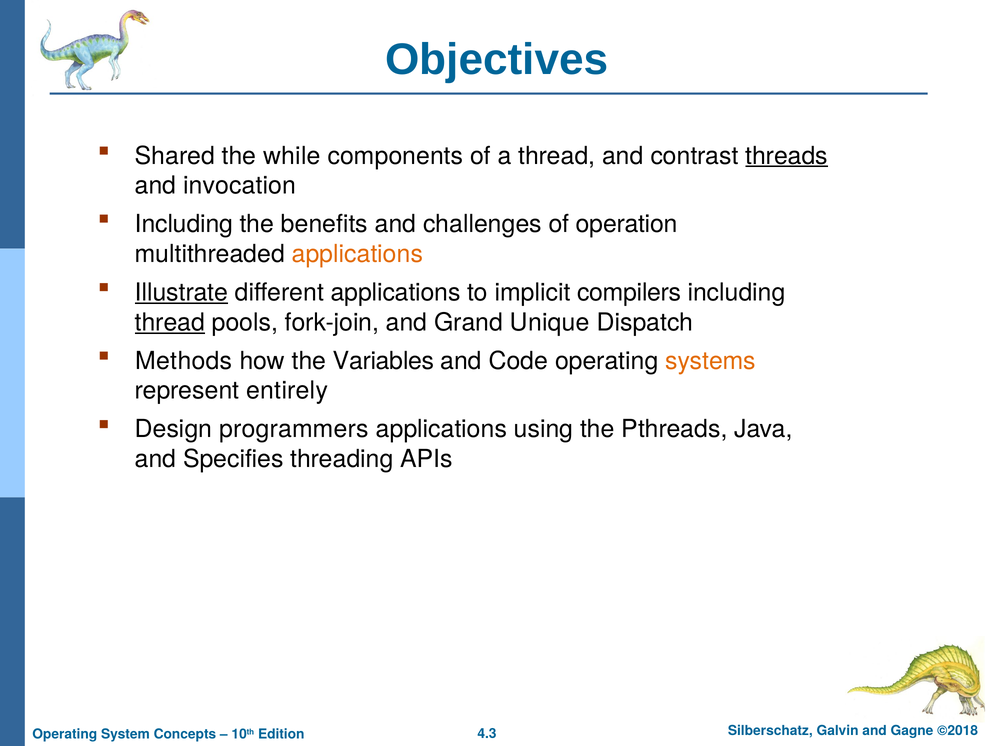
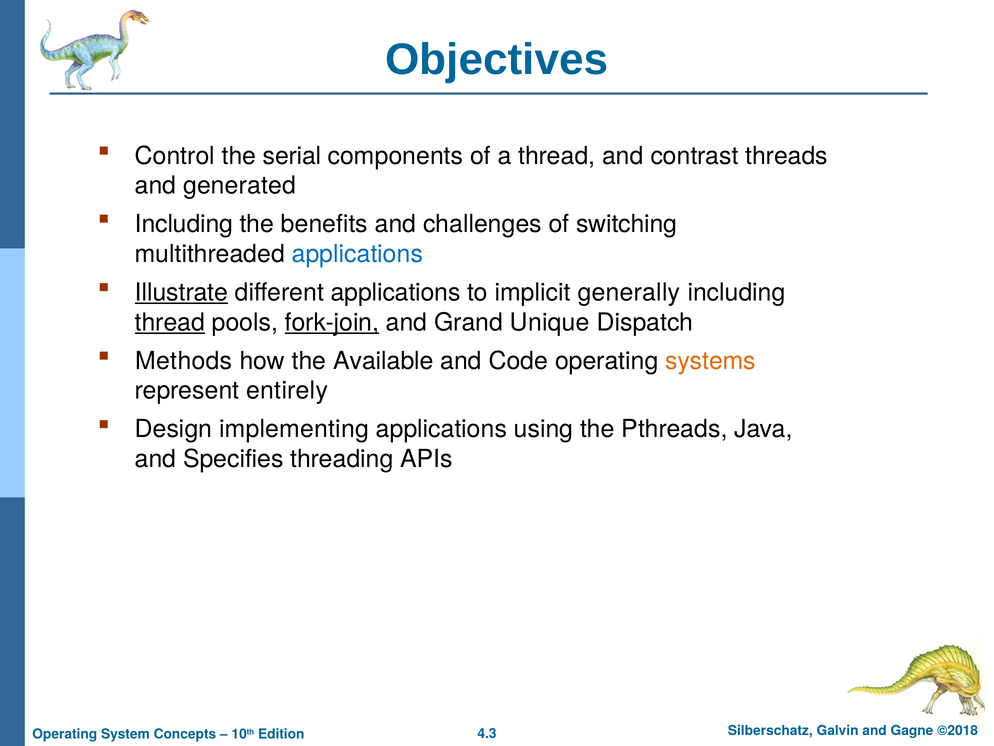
Shared: Shared -> Control
while: while -> serial
threads underline: present -> none
invocation: invocation -> generated
operation: operation -> switching
applications at (357, 254) colour: orange -> blue
compilers: compilers -> generally
fork-join underline: none -> present
Variables: Variables -> Available
programmers: programmers -> implementing
